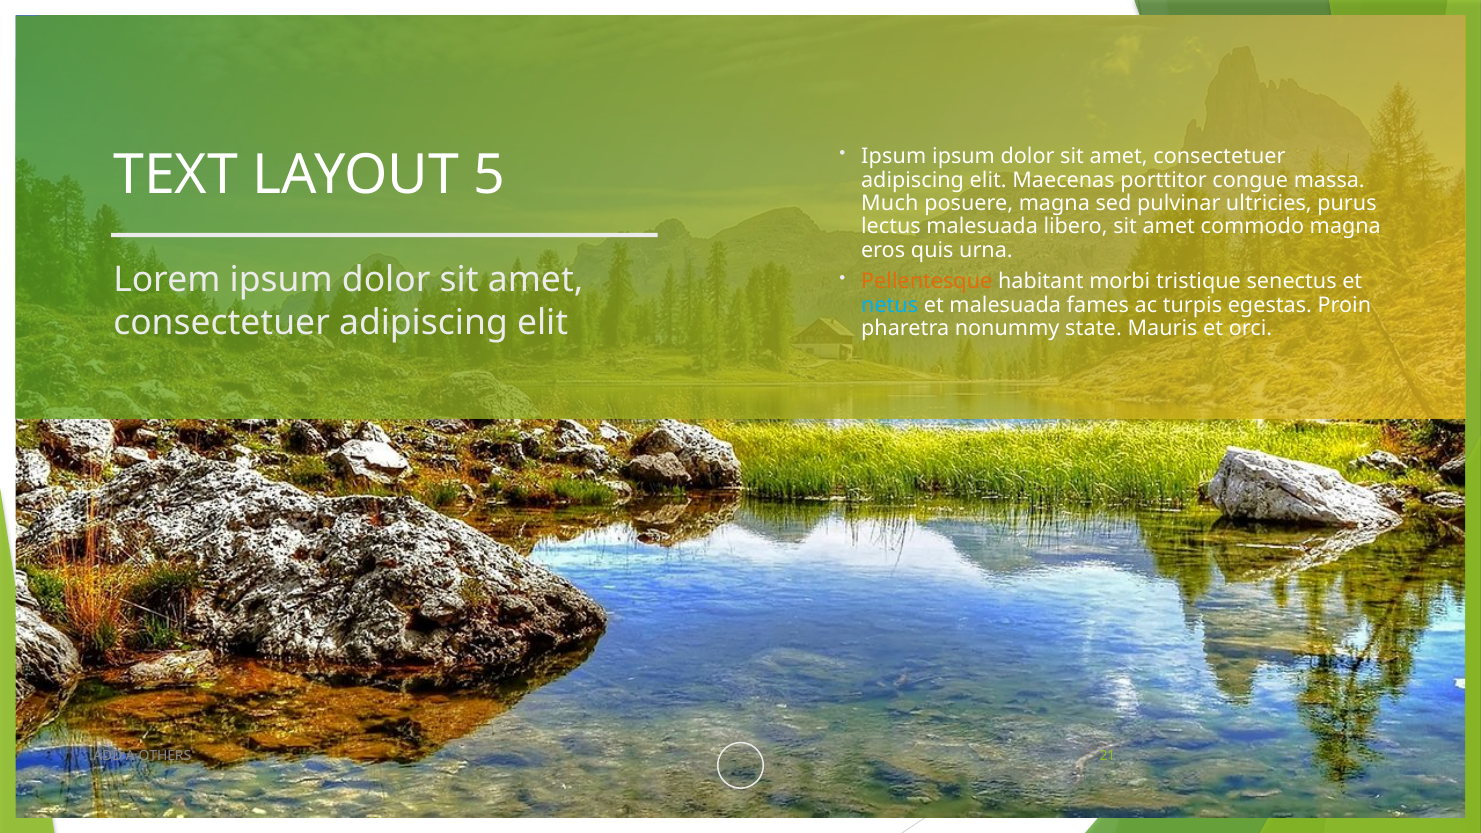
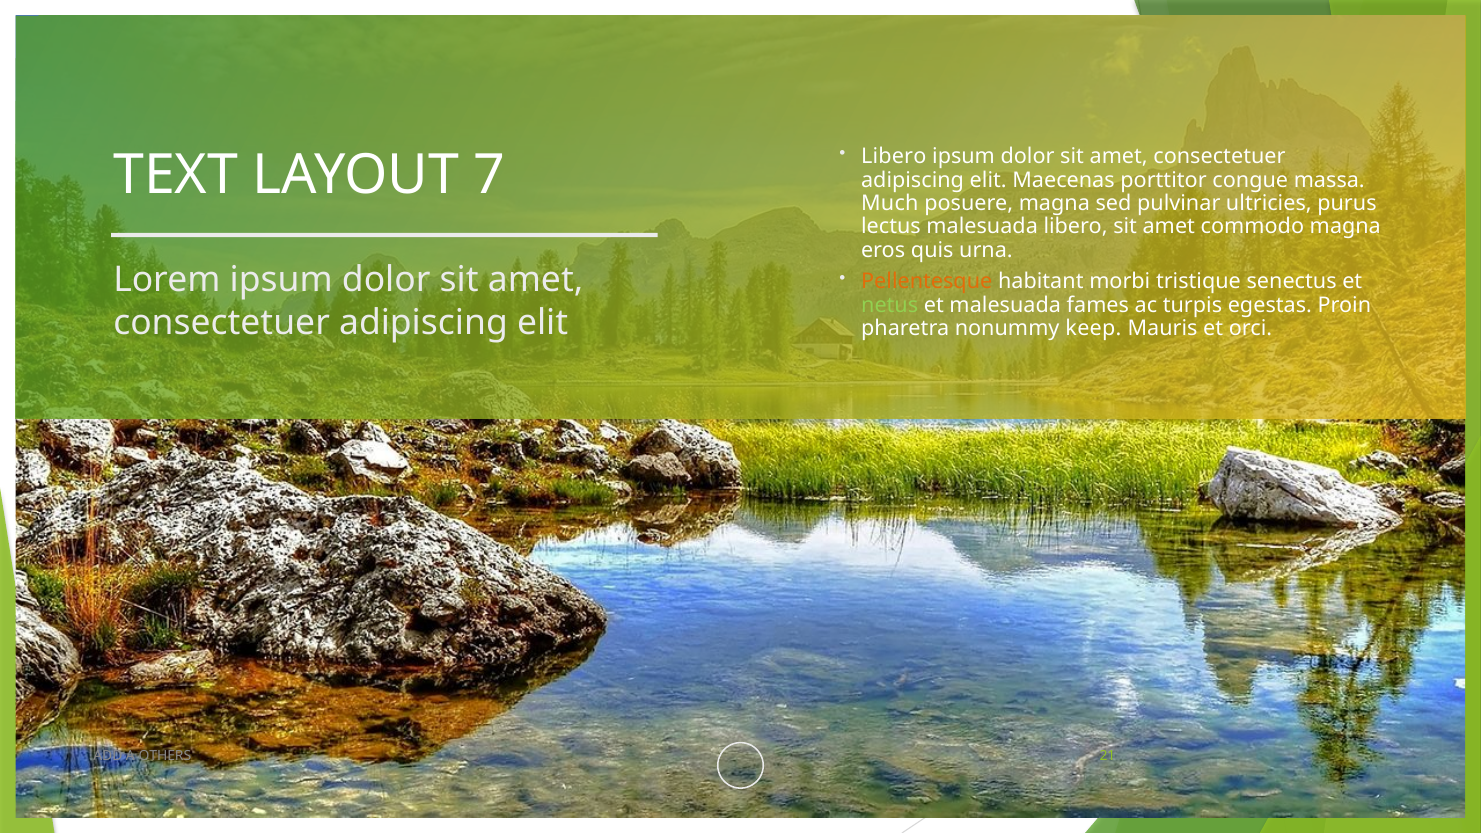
Ipsum at (894, 157): Ipsum -> Libero
5: 5 -> 7
netus colour: light blue -> light green
state: state -> keep
